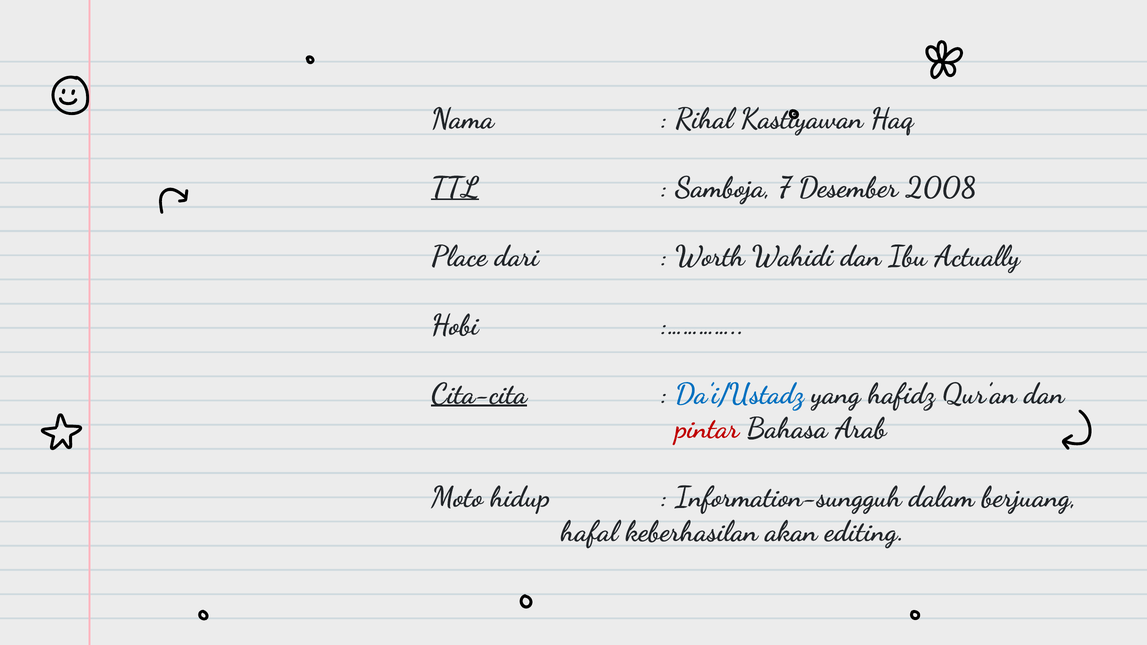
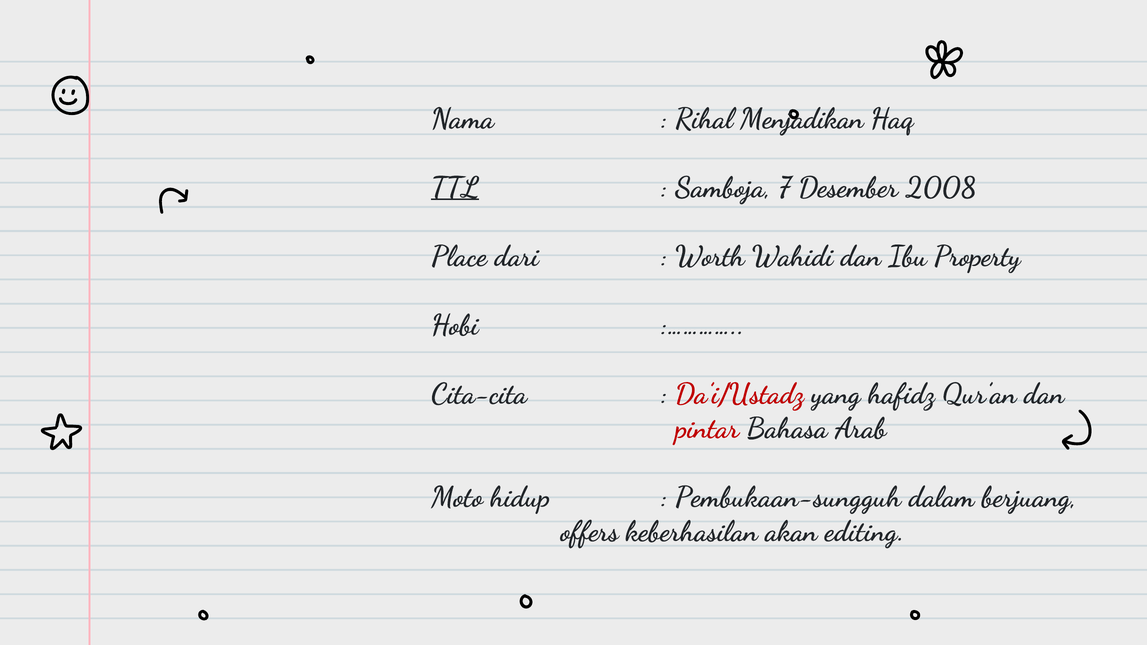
Kastiyawan: Kastiyawan -> Menjadikan
Actually: Actually -> Property
Cita-cita underline: present -> none
Da’i/Ustadz colour: blue -> red
Information-sungguh: Information-sungguh -> Pembukaan-sungguh
hafal: hafal -> offers
